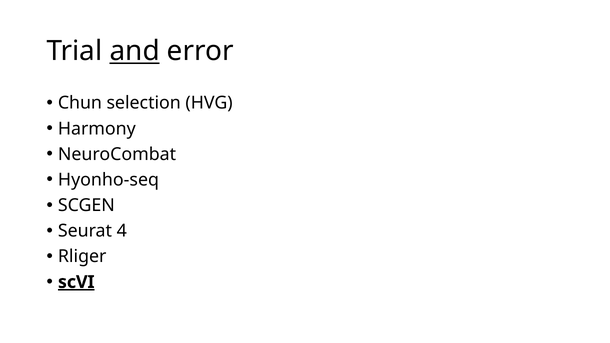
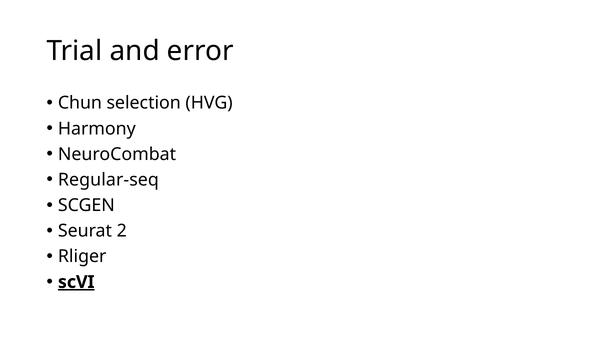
and underline: present -> none
Hyonho-seq: Hyonho-seq -> Regular-seq
4: 4 -> 2
